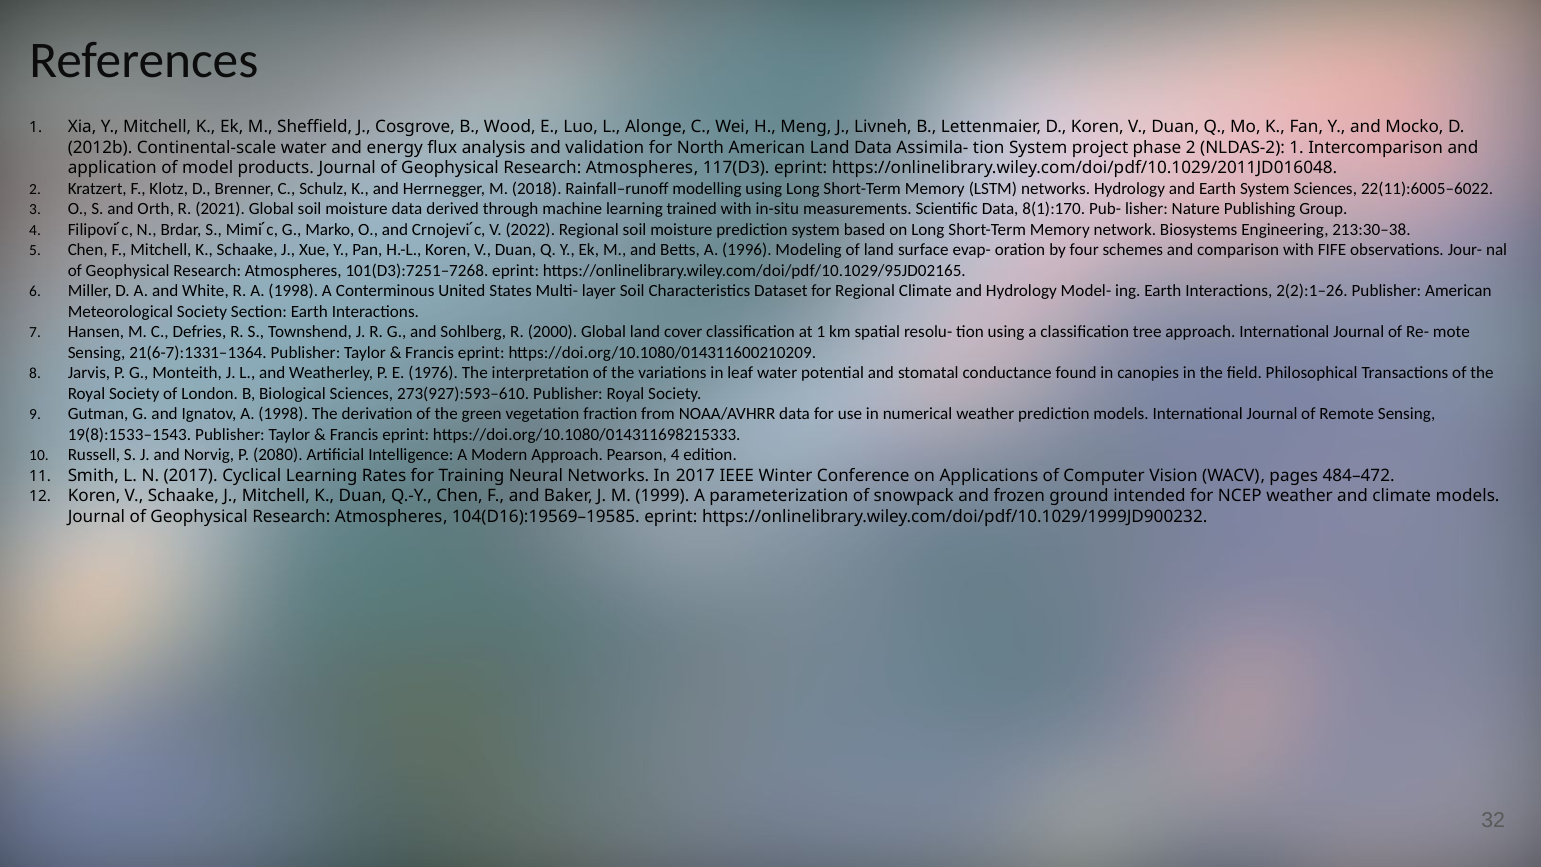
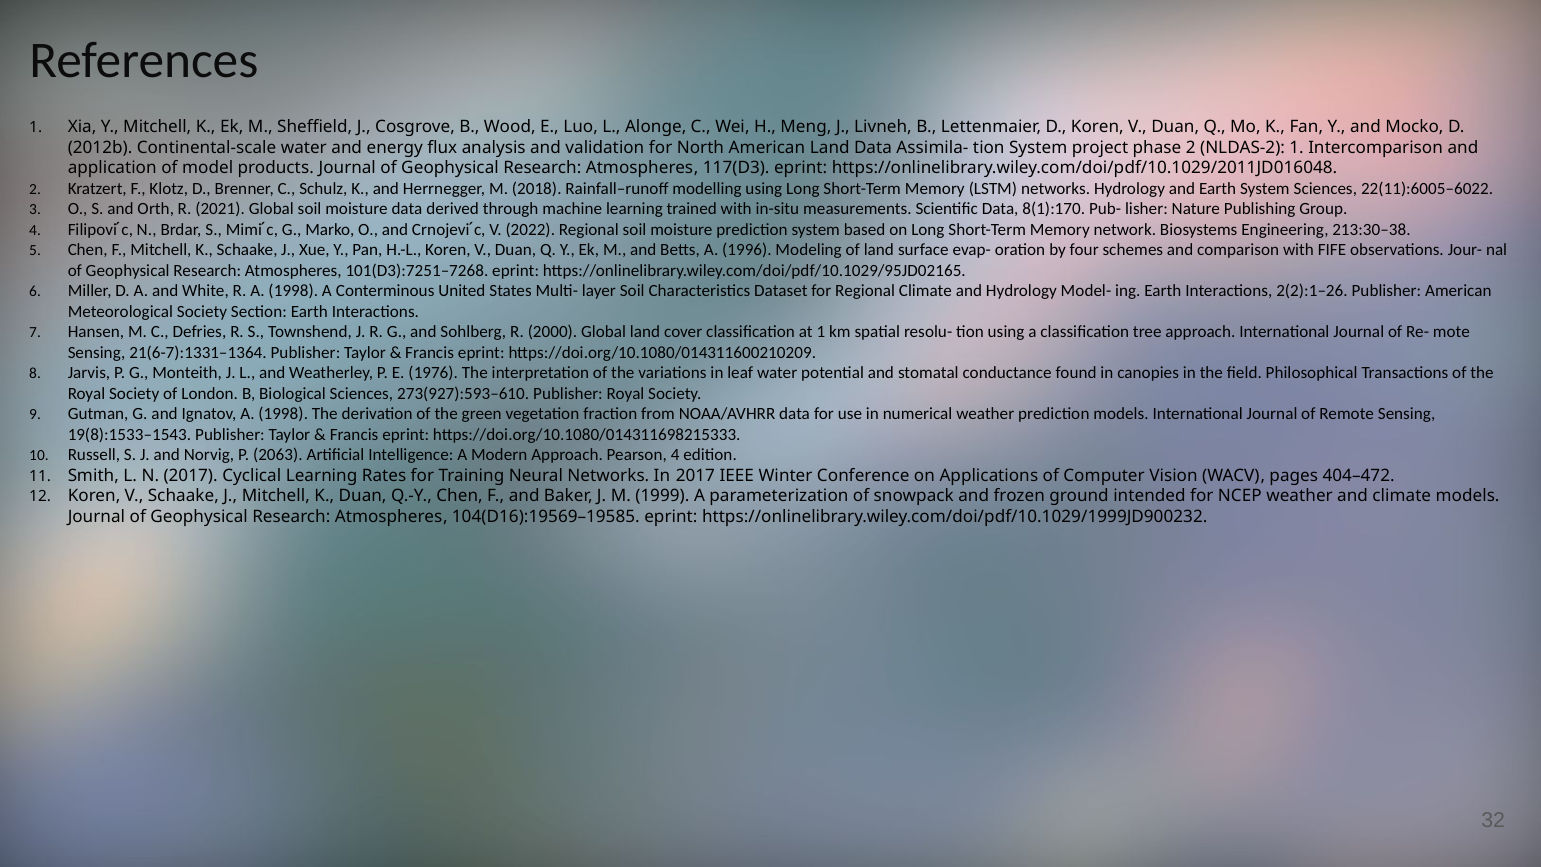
2080: 2080 -> 2063
484–472: 484–472 -> 404–472
